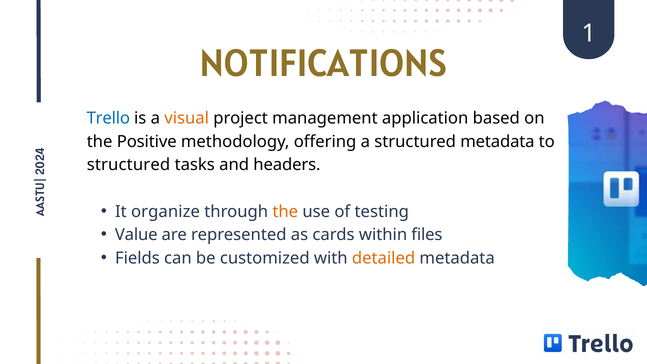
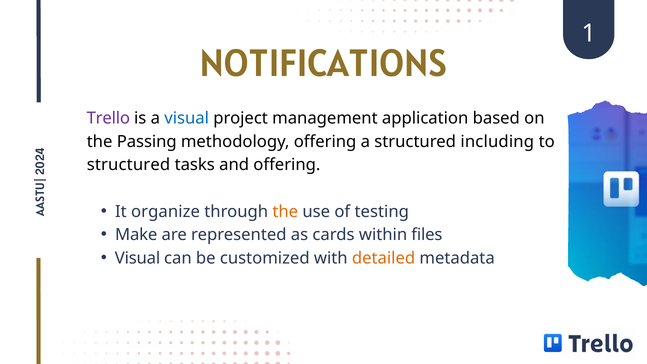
Trello colour: blue -> purple
visual at (187, 118) colour: orange -> blue
Positive: Positive -> Passing
structured metadata: metadata -> including
and headers: headers -> offering
Value: Value -> Make
Fields at (137, 258): Fields -> Visual
